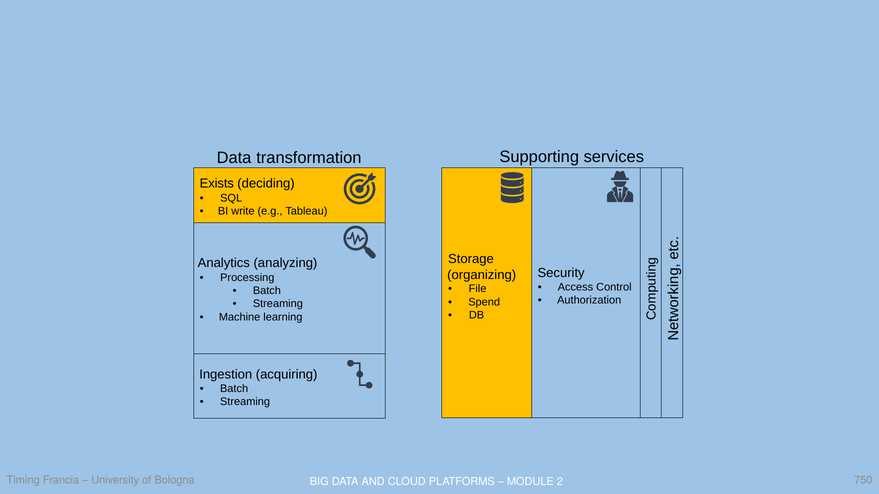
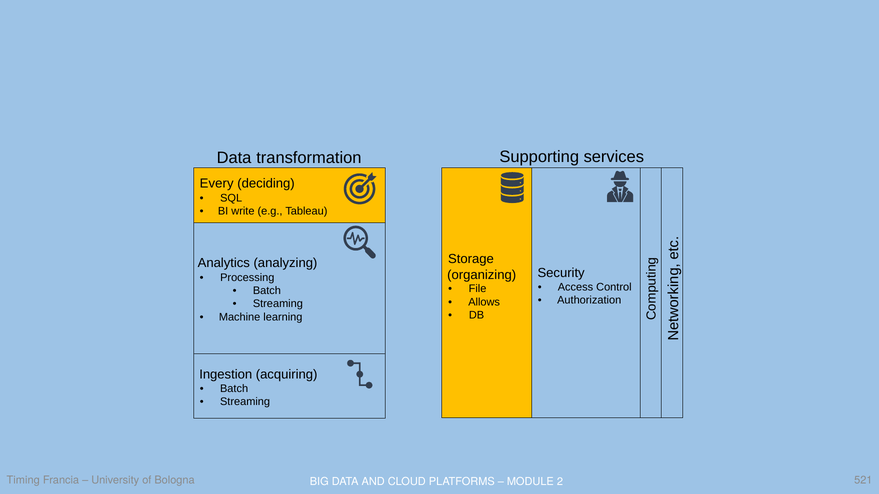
Exists: Exists -> Every
Spend: Spend -> Allows
750: 750 -> 521
